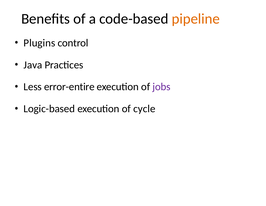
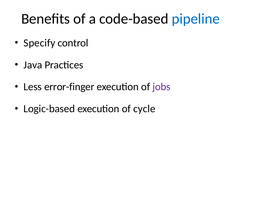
pipeline colour: orange -> blue
Plugins: Plugins -> Specify
error-entire: error-entire -> error-finger
